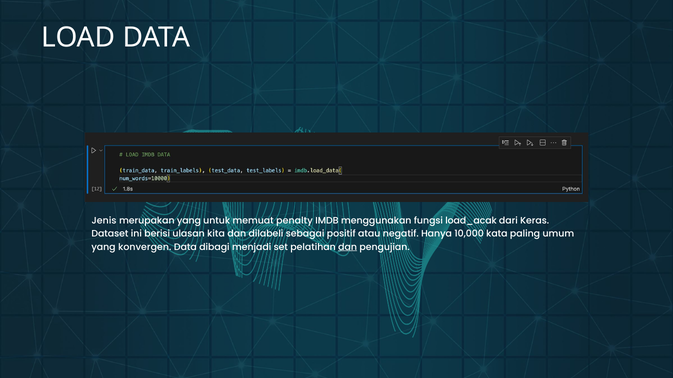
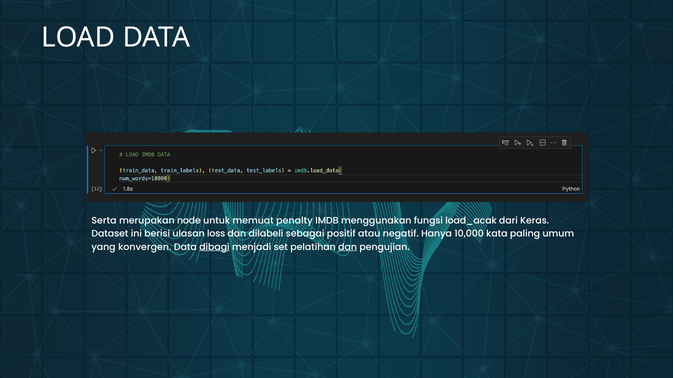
Jenis: Jenis -> Serta
merupakan yang: yang -> node
kita: kita -> loss
dibagi underline: none -> present
